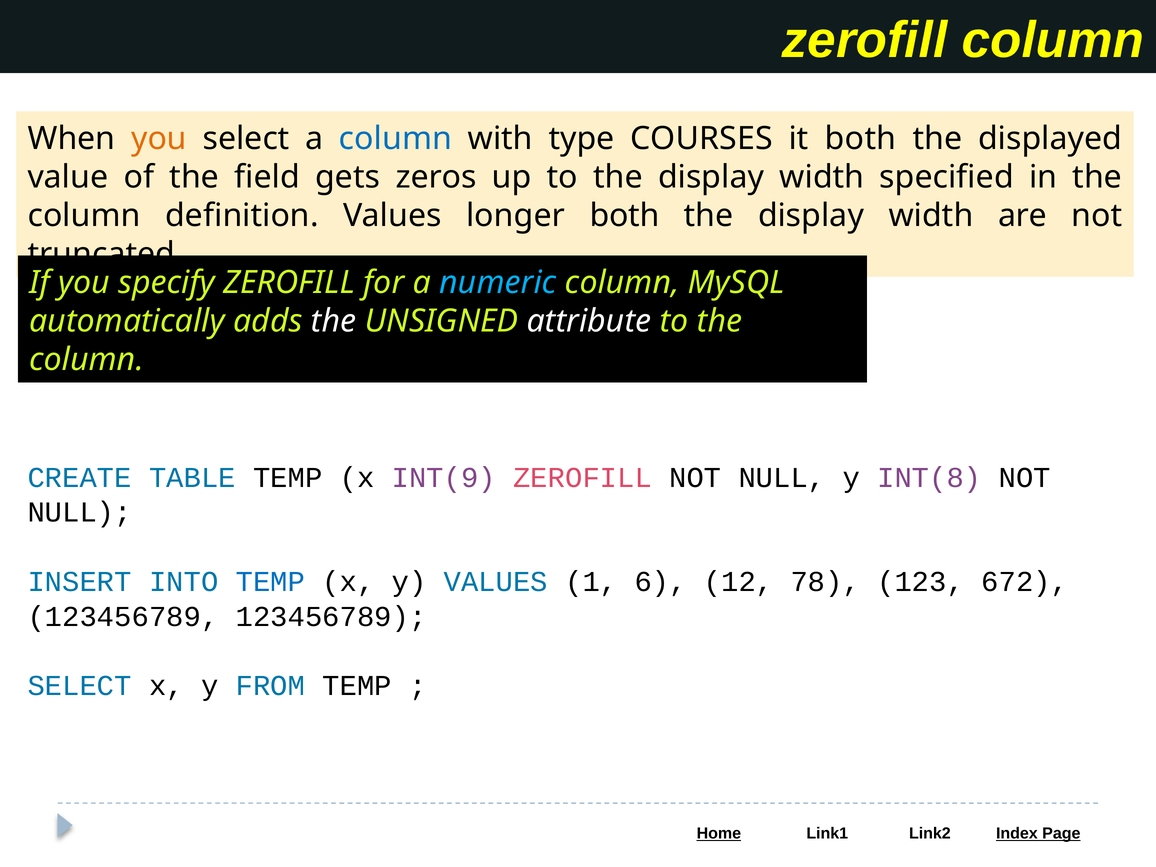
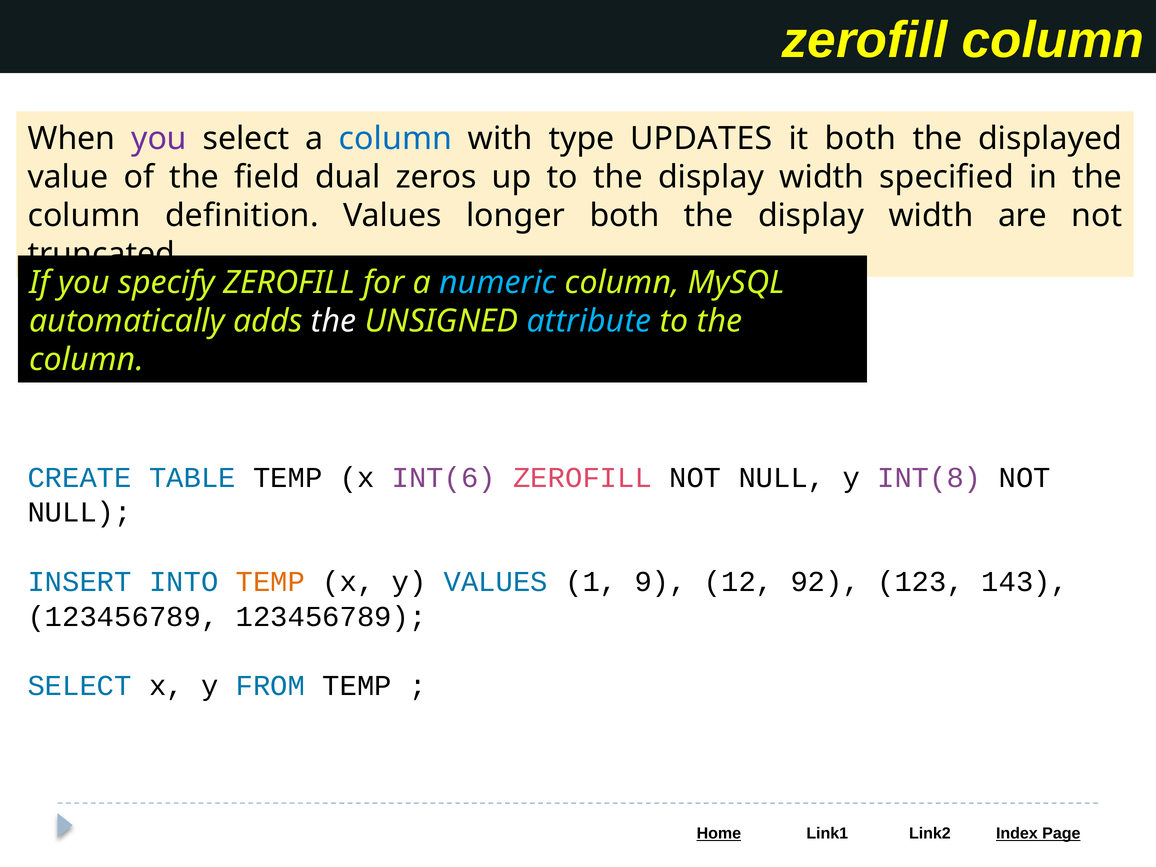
you at (159, 138) colour: orange -> purple
COURSES: COURSES -> UPDATES
gets: gets -> dual
attribute colour: white -> light blue
INT(9: INT(9 -> INT(6
TEMP at (270, 582) colour: blue -> orange
6: 6 -> 9
78: 78 -> 92
672: 672 -> 143
